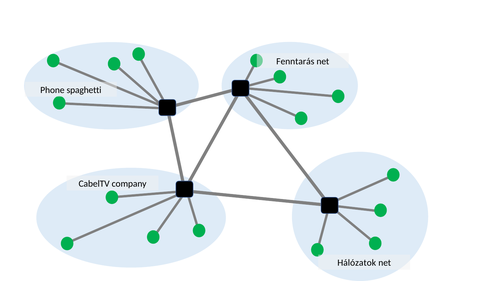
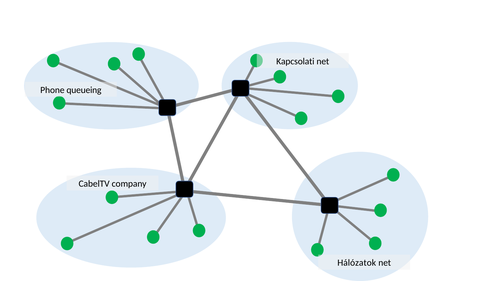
Fenntarás: Fenntarás -> Kapcsolati
spaghetti: spaghetti -> queueing
